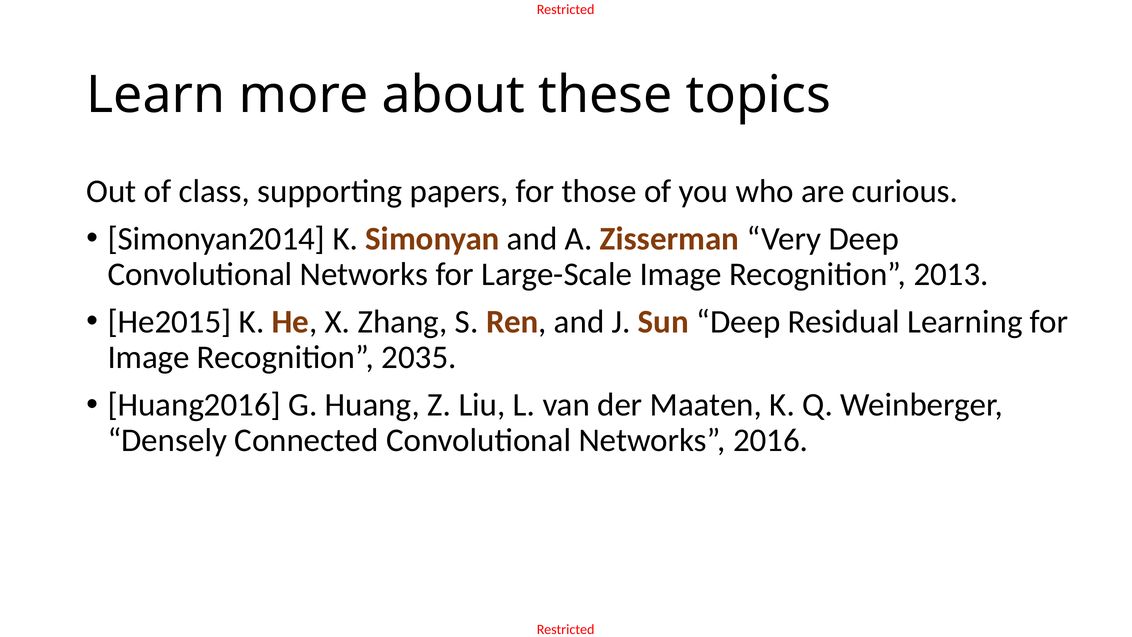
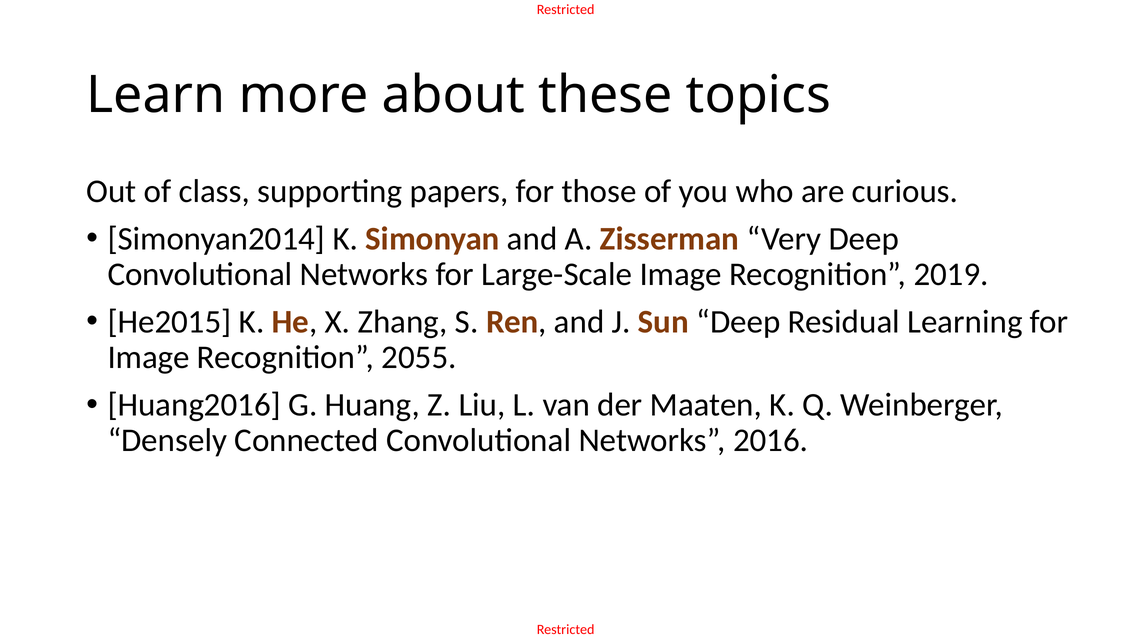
2013: 2013 -> 2019
2035: 2035 -> 2055
